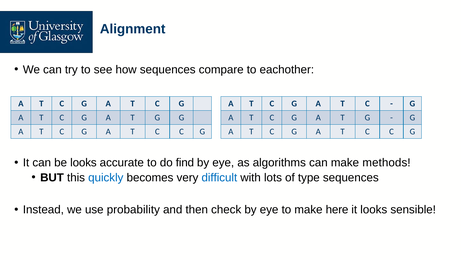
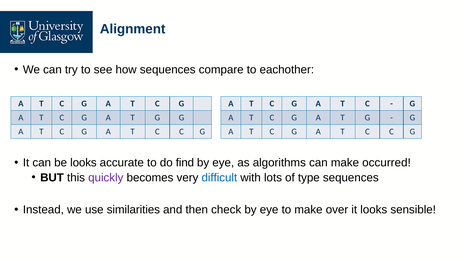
methods: methods -> occurred
quickly colour: blue -> purple
probability: probability -> similarities
here: here -> over
